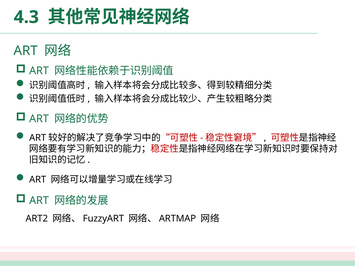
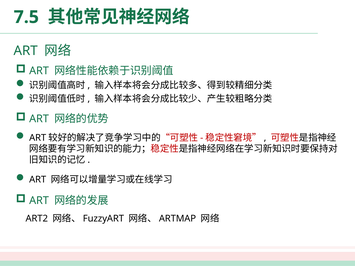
4.3: 4.3 -> 7.5
